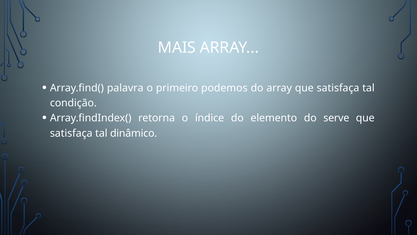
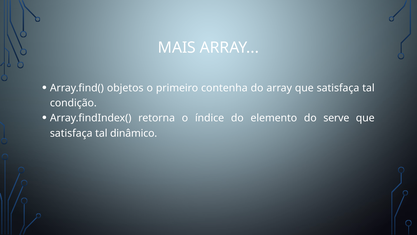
palavra: palavra -> objetos
podemos: podemos -> contenha
